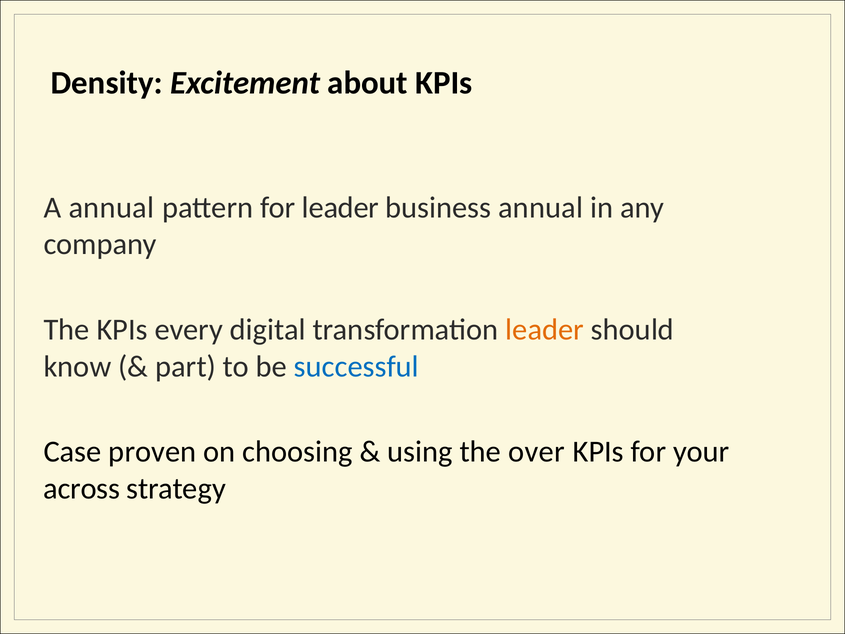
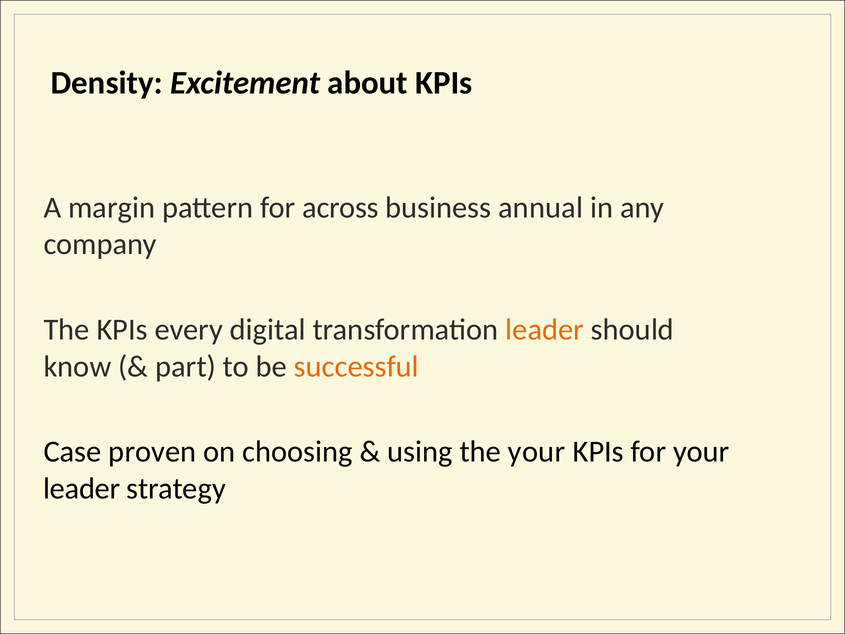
A annual: annual -> margin
for leader: leader -> across
successful colour: blue -> orange
the over: over -> your
across at (82, 488): across -> leader
